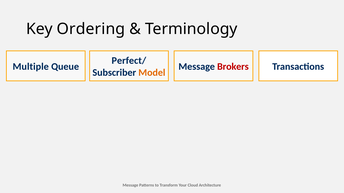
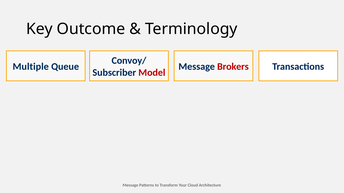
Ordering: Ordering -> Outcome
Perfect/: Perfect/ -> Convoy/
Model colour: orange -> red
